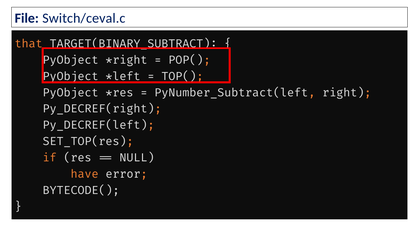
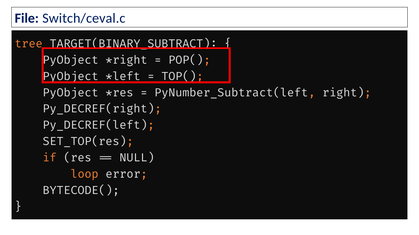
that: that -> tree
have: have -> loop
